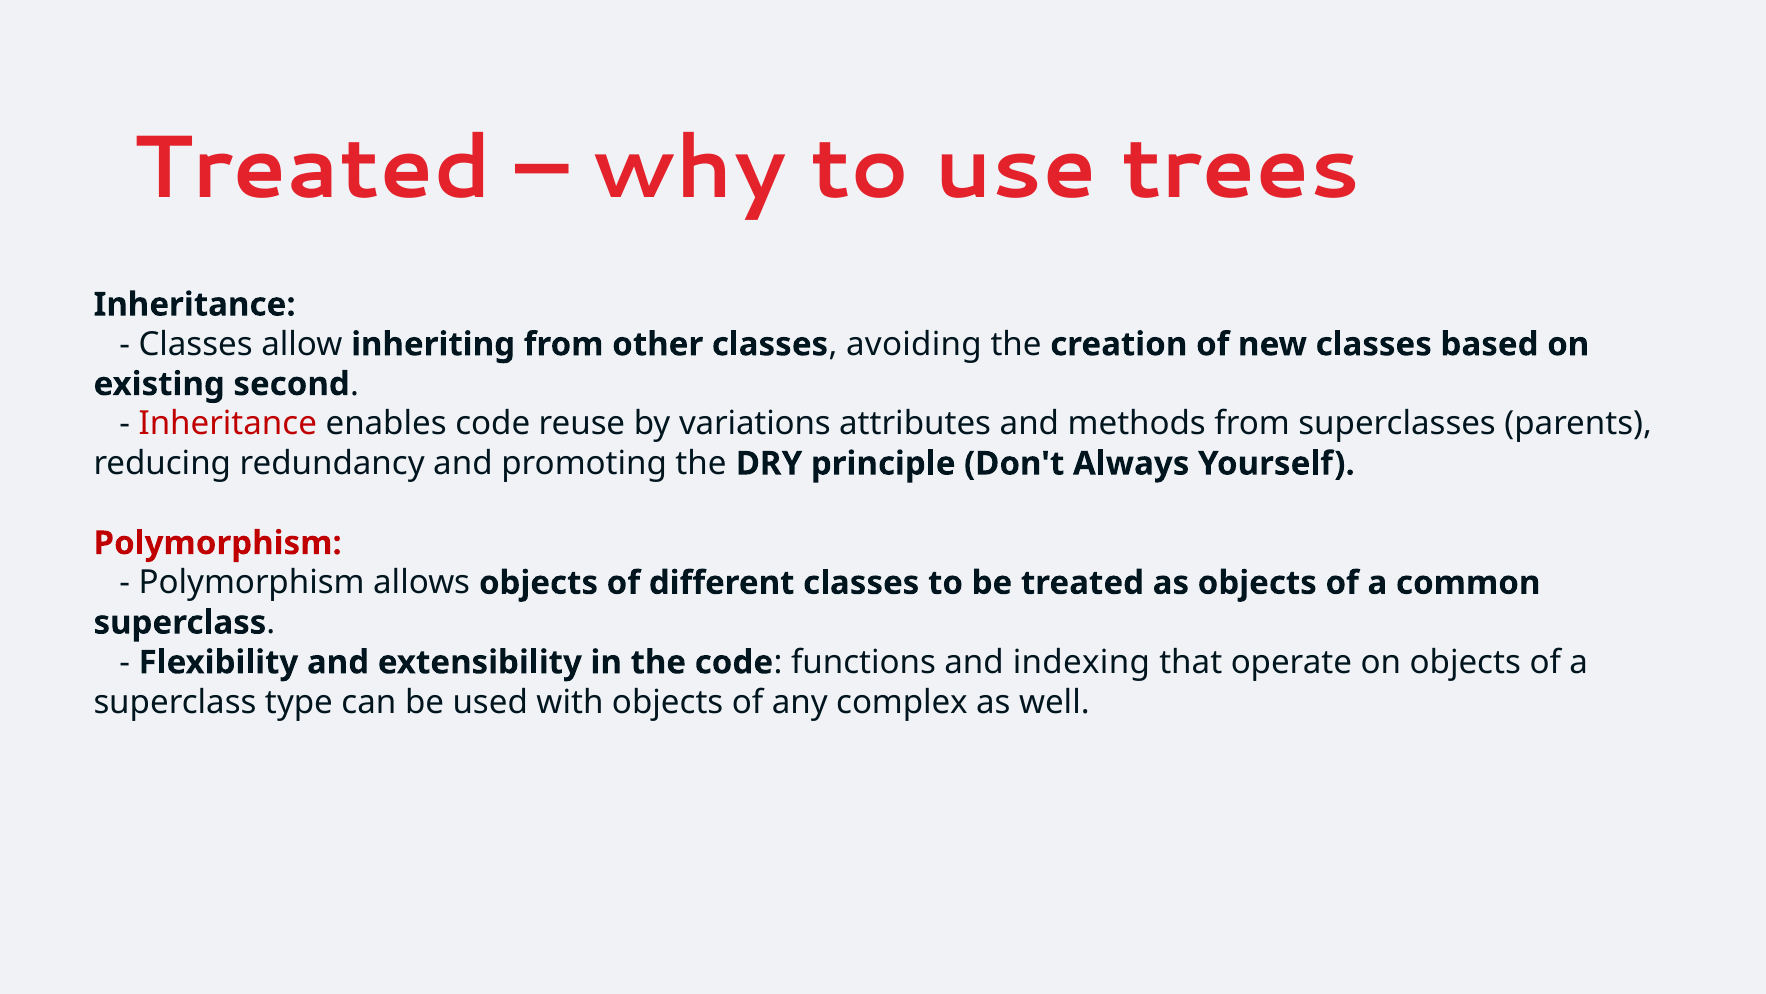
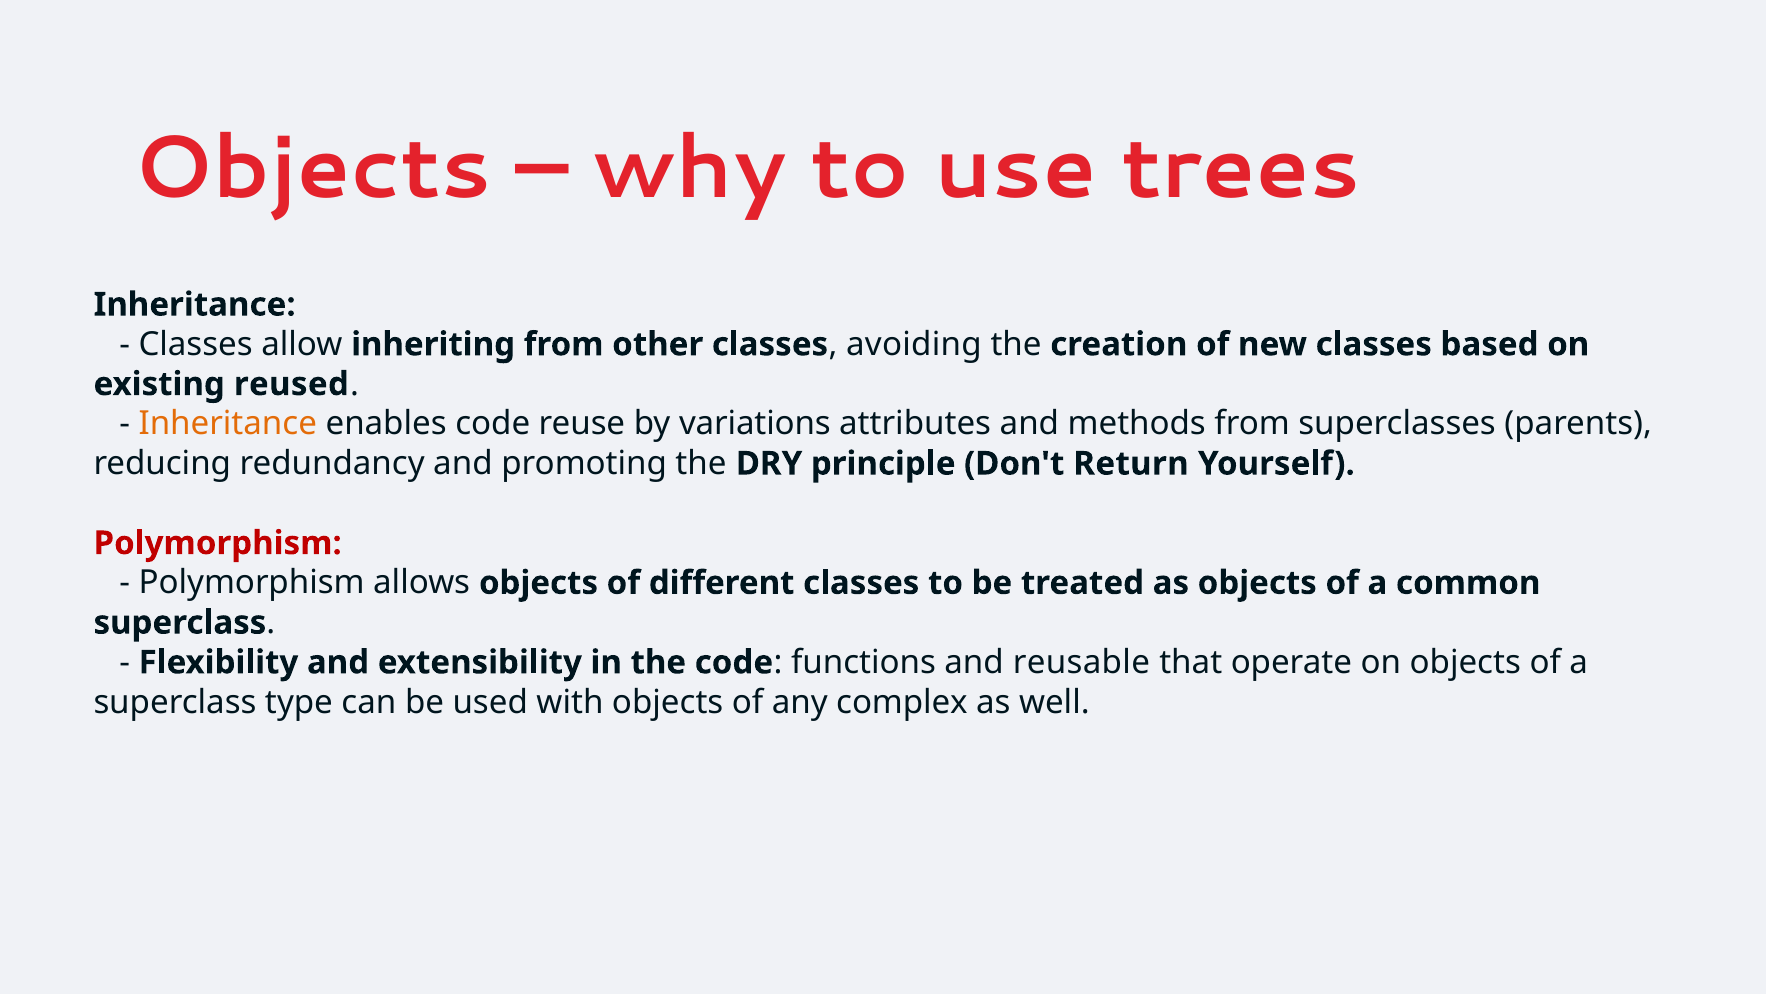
Treated at (313, 168): Treated -> Objects
second: second -> reused
Inheritance at (228, 424) colour: red -> orange
Always: Always -> Return
indexing: indexing -> reusable
